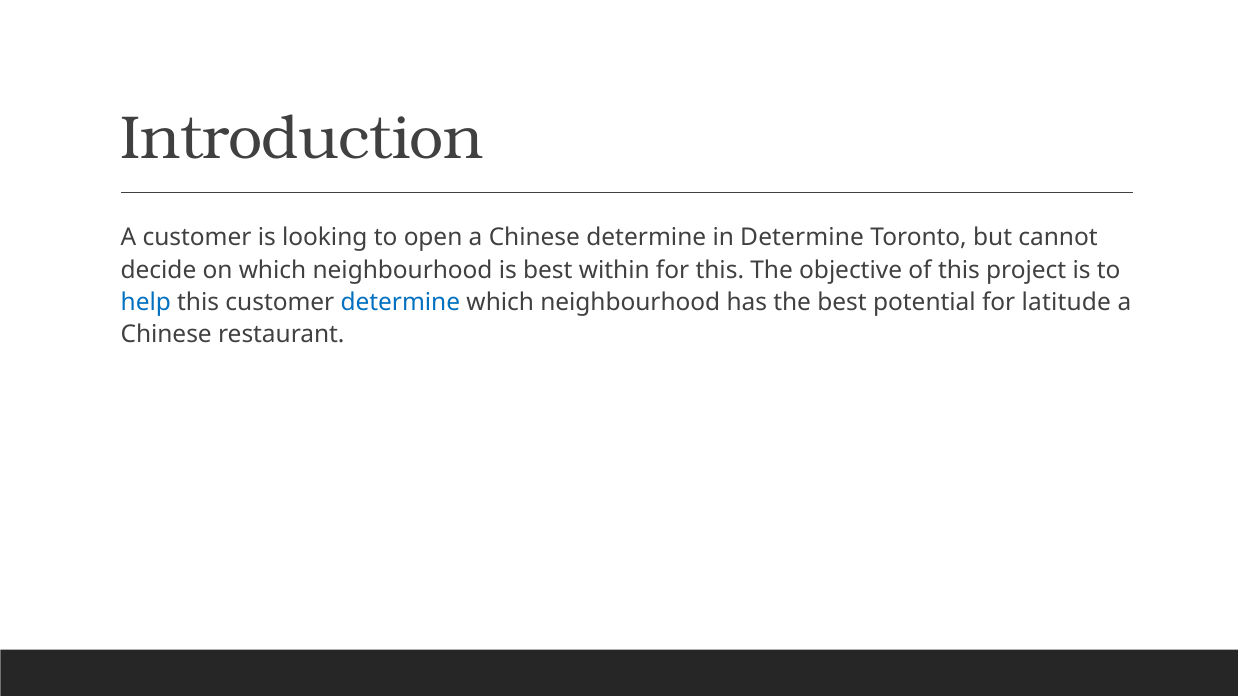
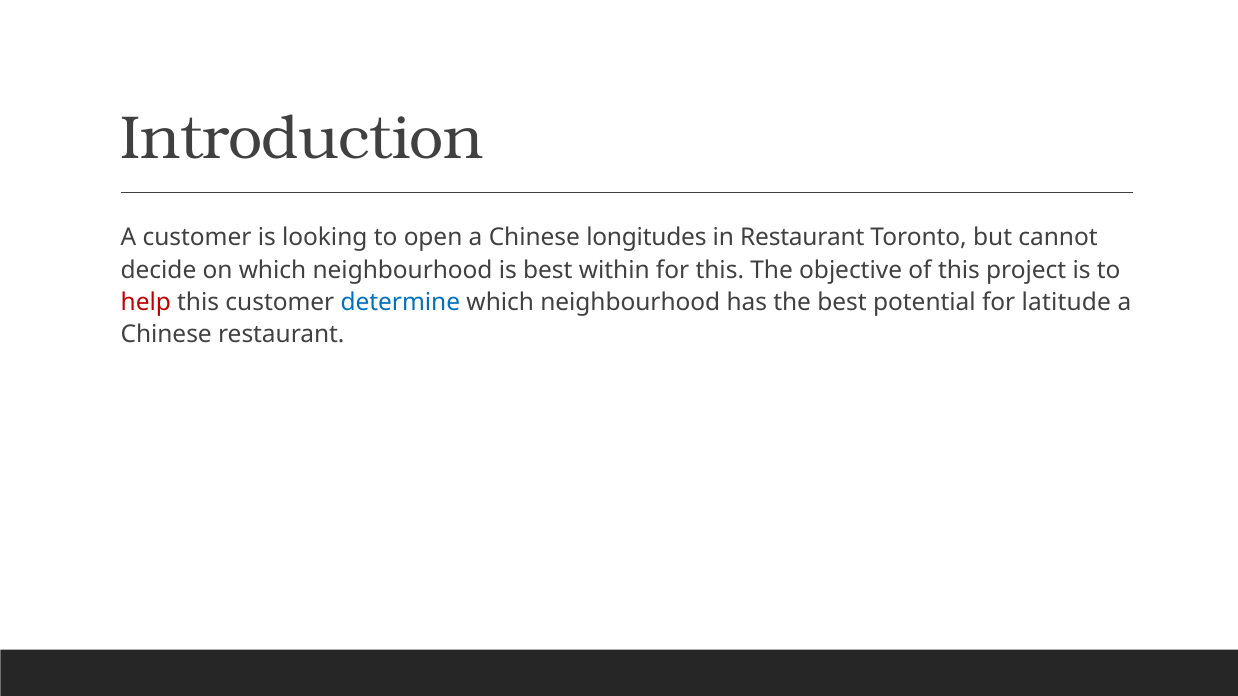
Chinese determine: determine -> longitudes
in Determine: Determine -> Restaurant
help colour: blue -> red
